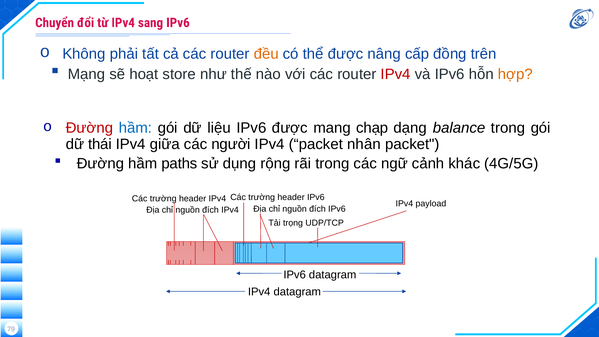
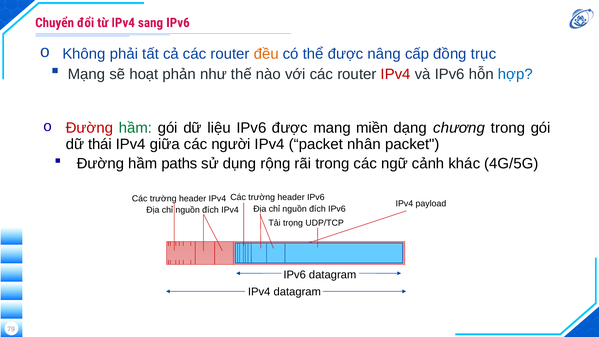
trên: trên -> trục
store: store -> phản
hợp colour: orange -> blue
hầm at (135, 128) colour: blue -> green
chạp: chạp -> miền
balance: balance -> chương
